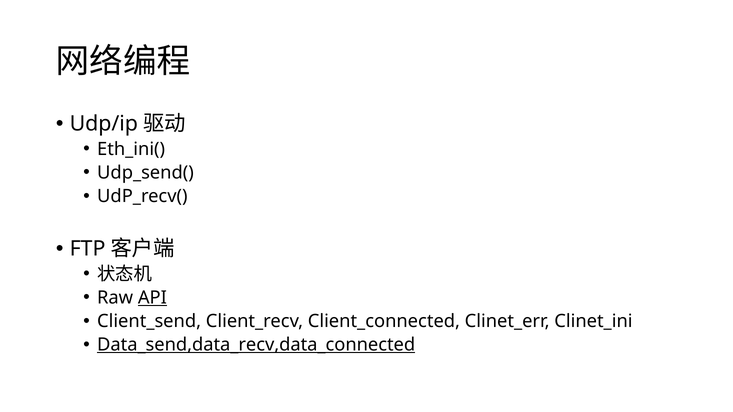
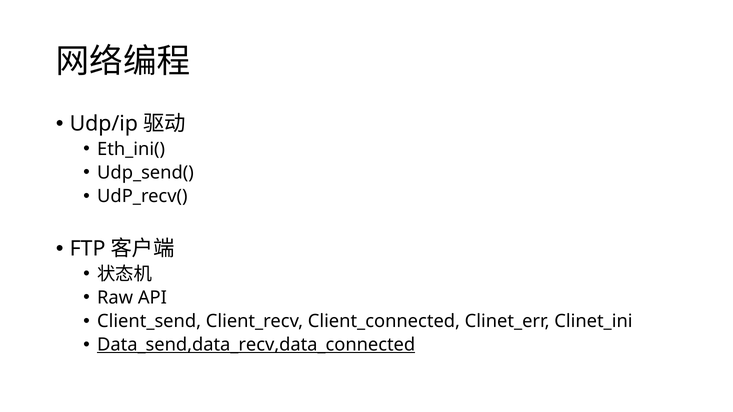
API underline: present -> none
